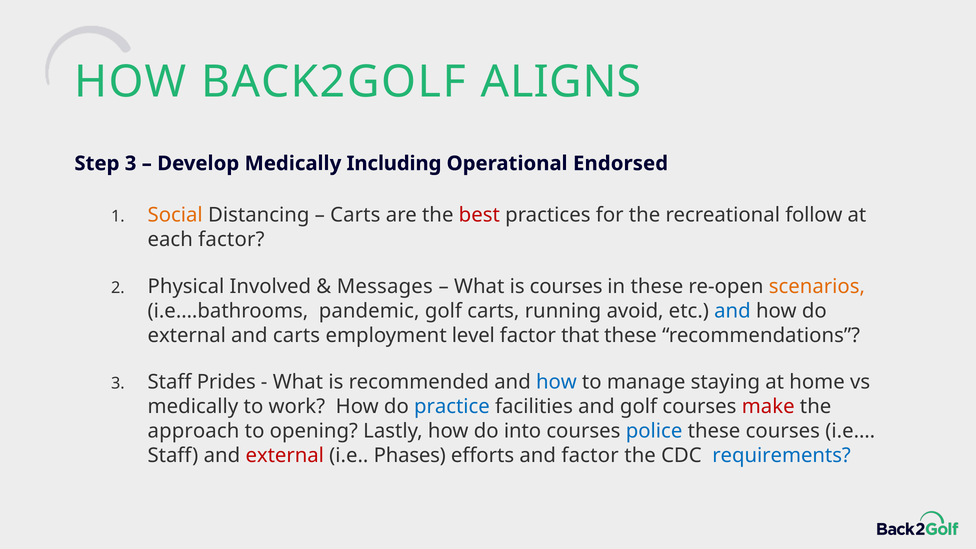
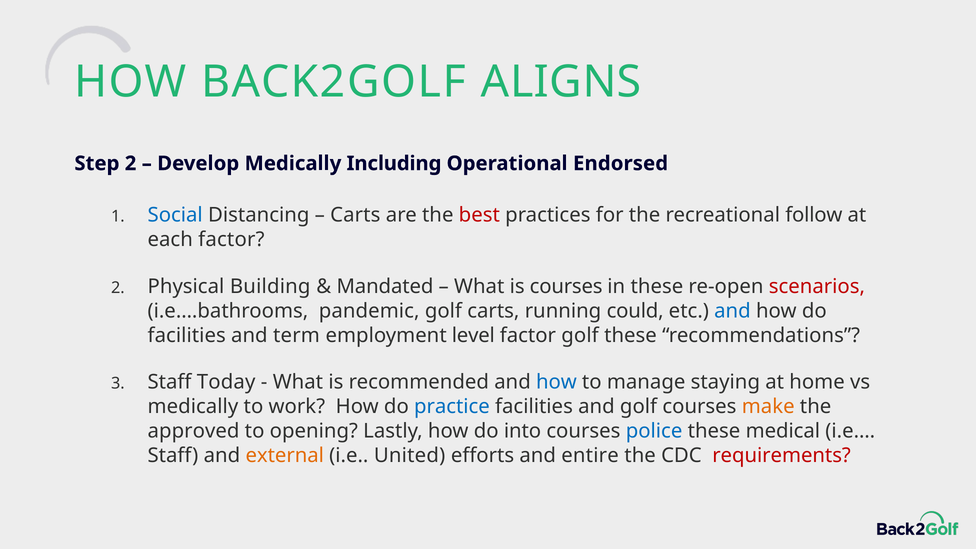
Step 3: 3 -> 2
Social colour: orange -> blue
Involved: Involved -> Building
Messages: Messages -> Mandated
scenarios colour: orange -> red
avoid: avoid -> could
external at (187, 335): external -> facilities
and carts: carts -> term
factor that: that -> golf
Prides: Prides -> Today
make colour: red -> orange
approach: approach -> approved
these courses: courses -> medical
external at (285, 455) colour: red -> orange
Phases: Phases -> United
and factor: factor -> entire
requirements colour: blue -> red
